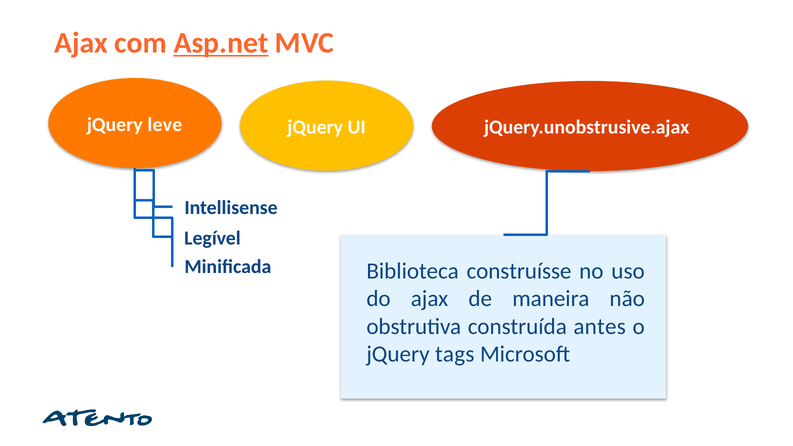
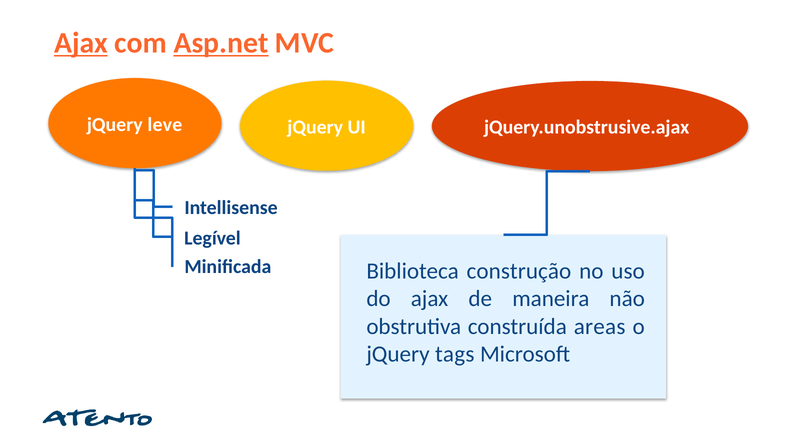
Ajax at (81, 43) underline: none -> present
construísse: construísse -> construção
antes: antes -> areas
